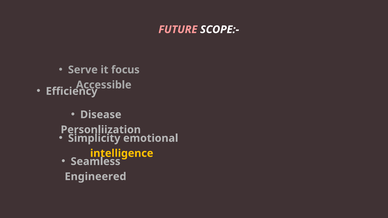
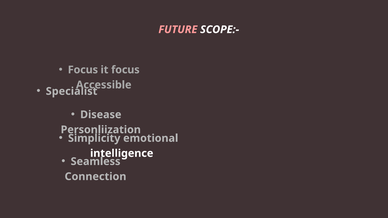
Serve at (83, 70): Serve -> Focus
Efficiency: Efficiency -> Specialist
intelligence colour: yellow -> white
Engineered: Engineered -> Connection
